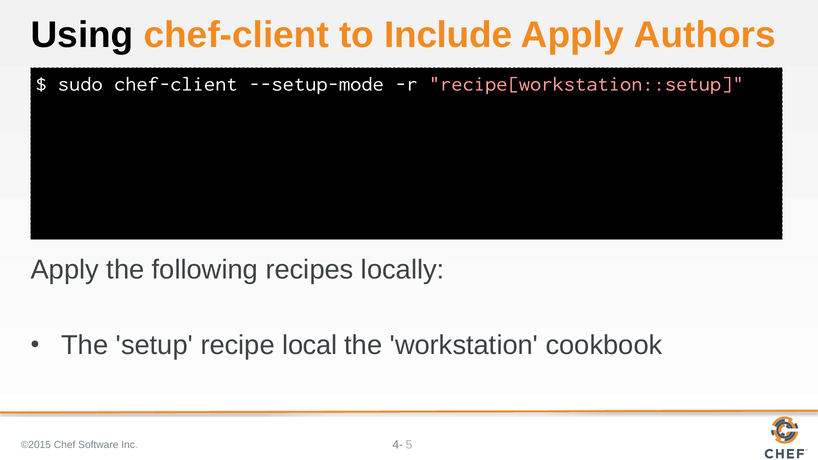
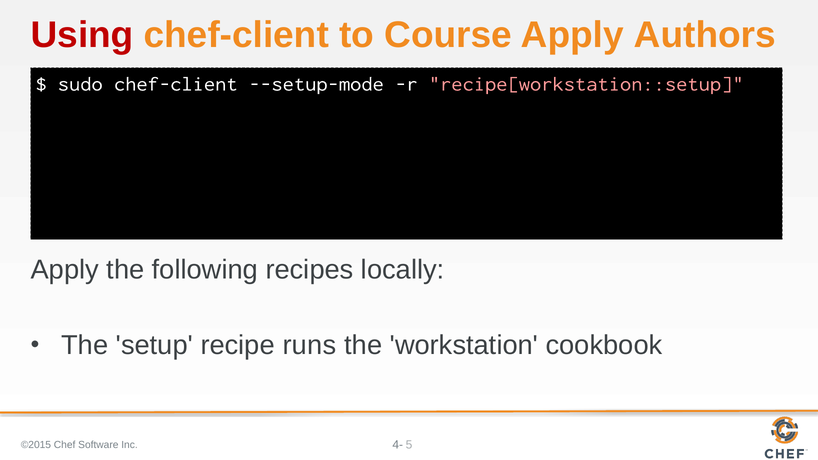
Using colour: black -> red
Include: Include -> Course
local: local -> runs
